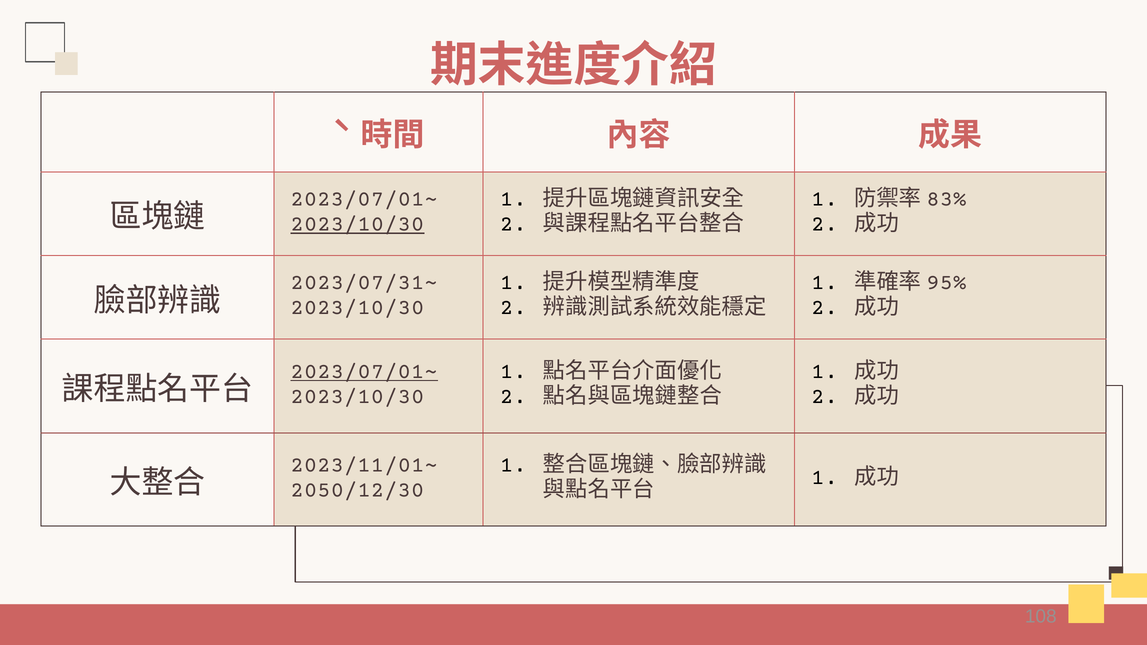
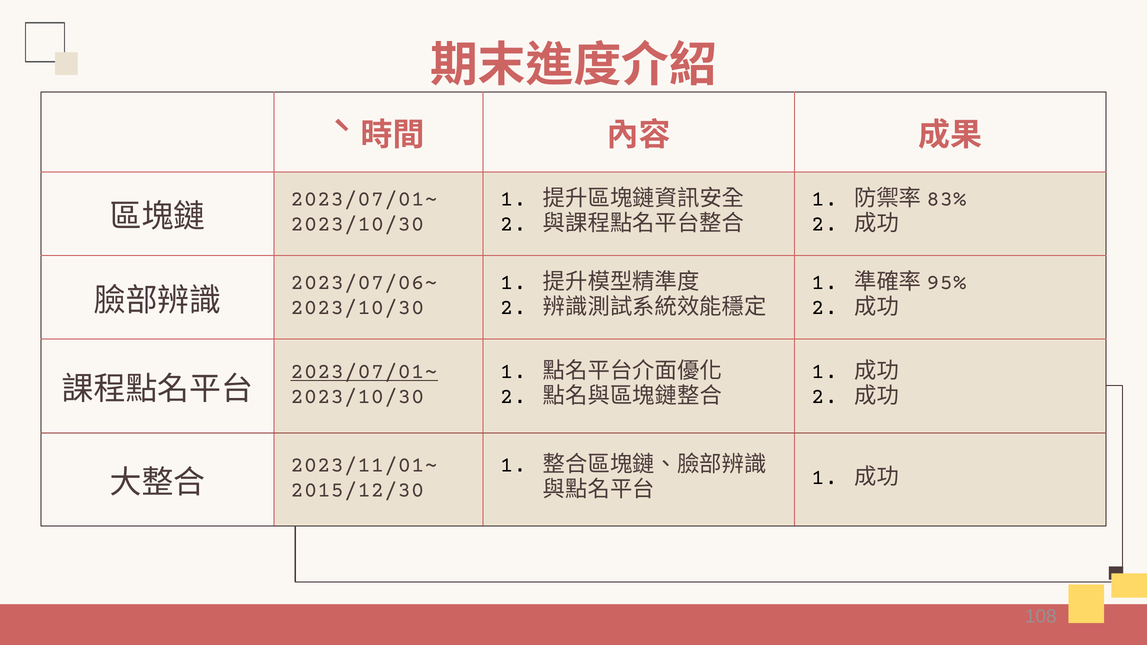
2023/10/30 at (357, 224) underline: present -> none
2023/07/31~: 2023/07/31~ -> 2023/07/06~
2050/12/30: 2050/12/30 -> 2015/12/30
